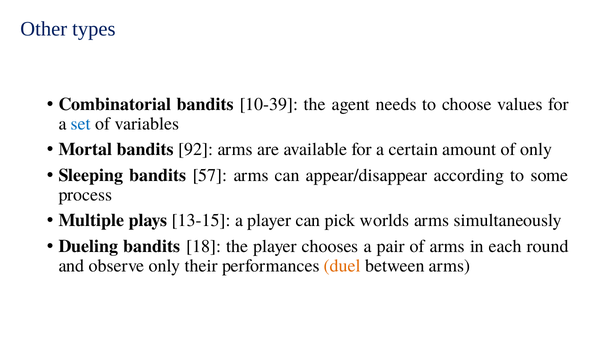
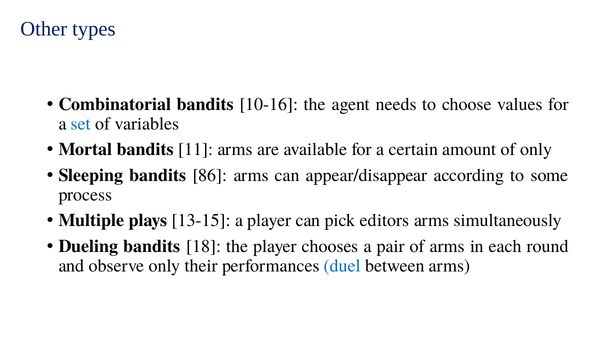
10-39: 10-39 -> 10-16
92: 92 -> 11
57: 57 -> 86
worlds: worlds -> editors
duel colour: orange -> blue
